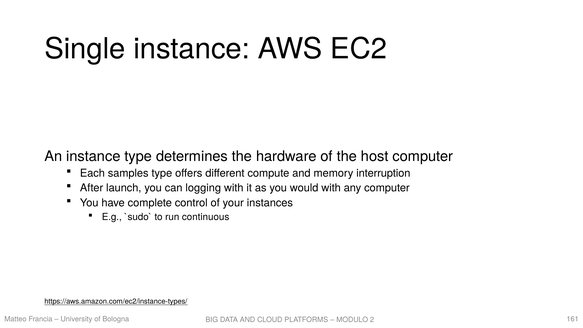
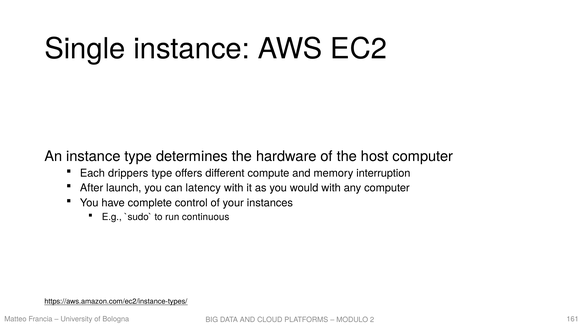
samples: samples -> drippers
logging: logging -> latency
